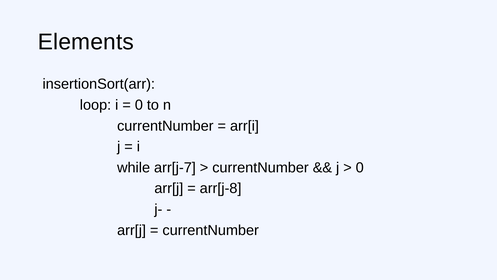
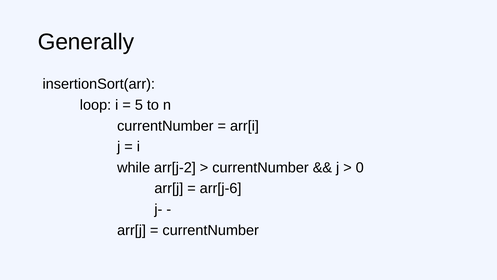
Elements: Elements -> Generally
0 at (139, 105): 0 -> 5
arr[j-7: arr[j-7 -> arr[j-2
arr[j-8: arr[j-8 -> arr[j-6
